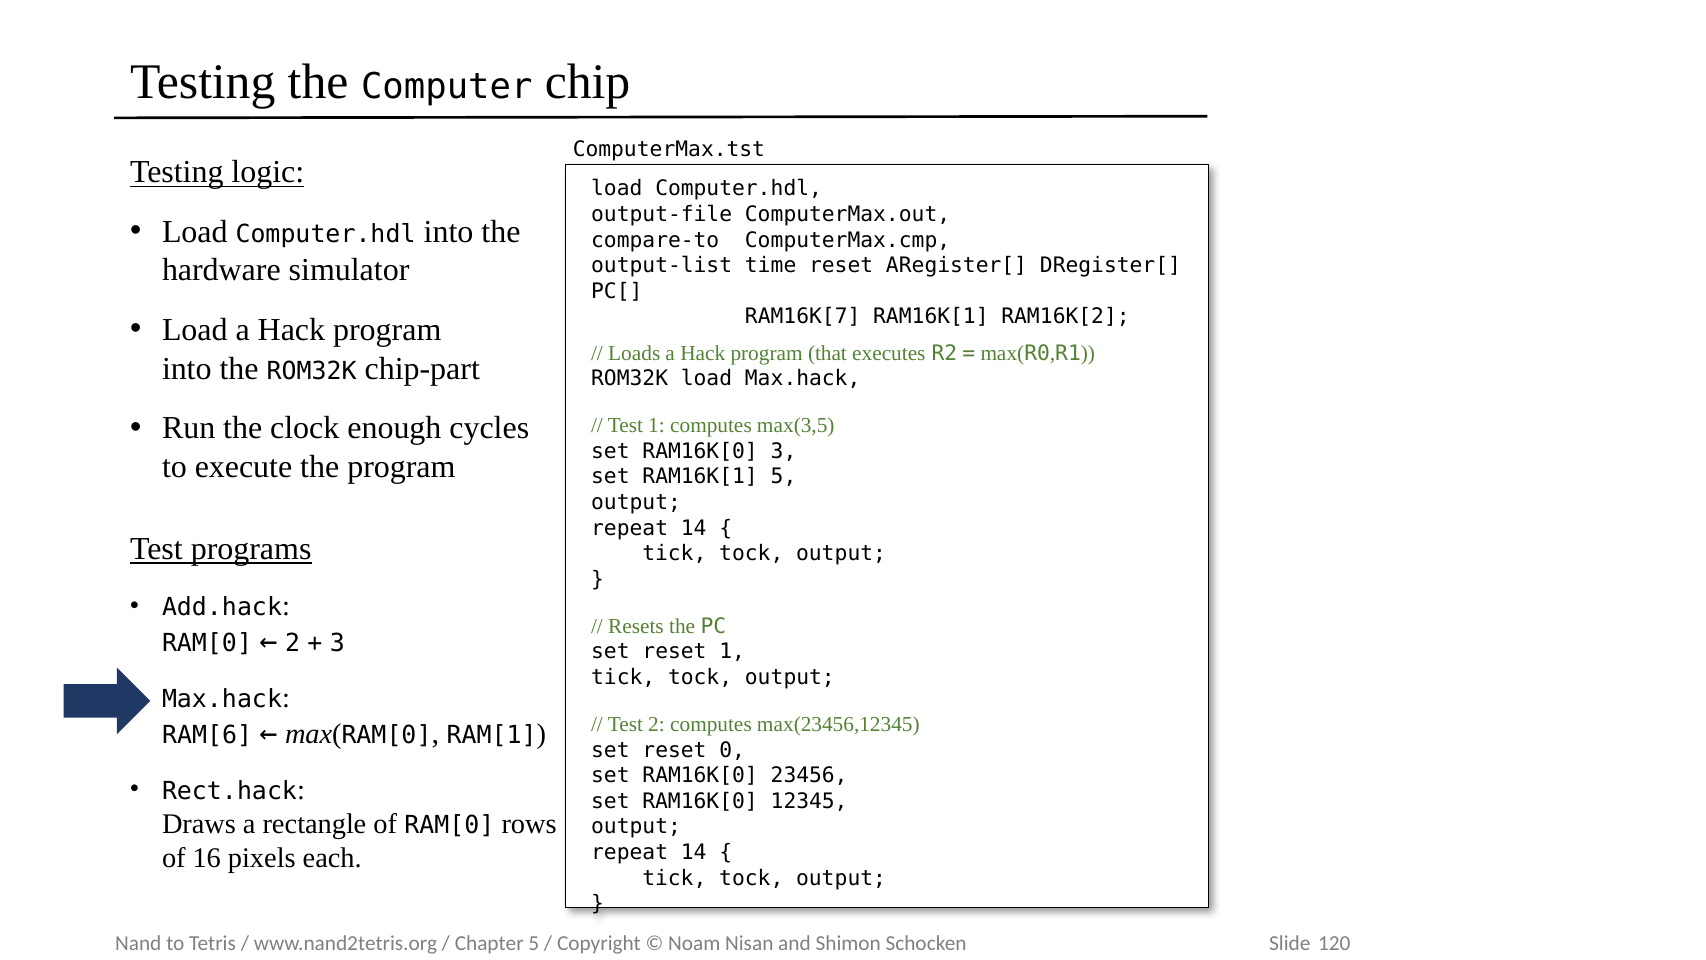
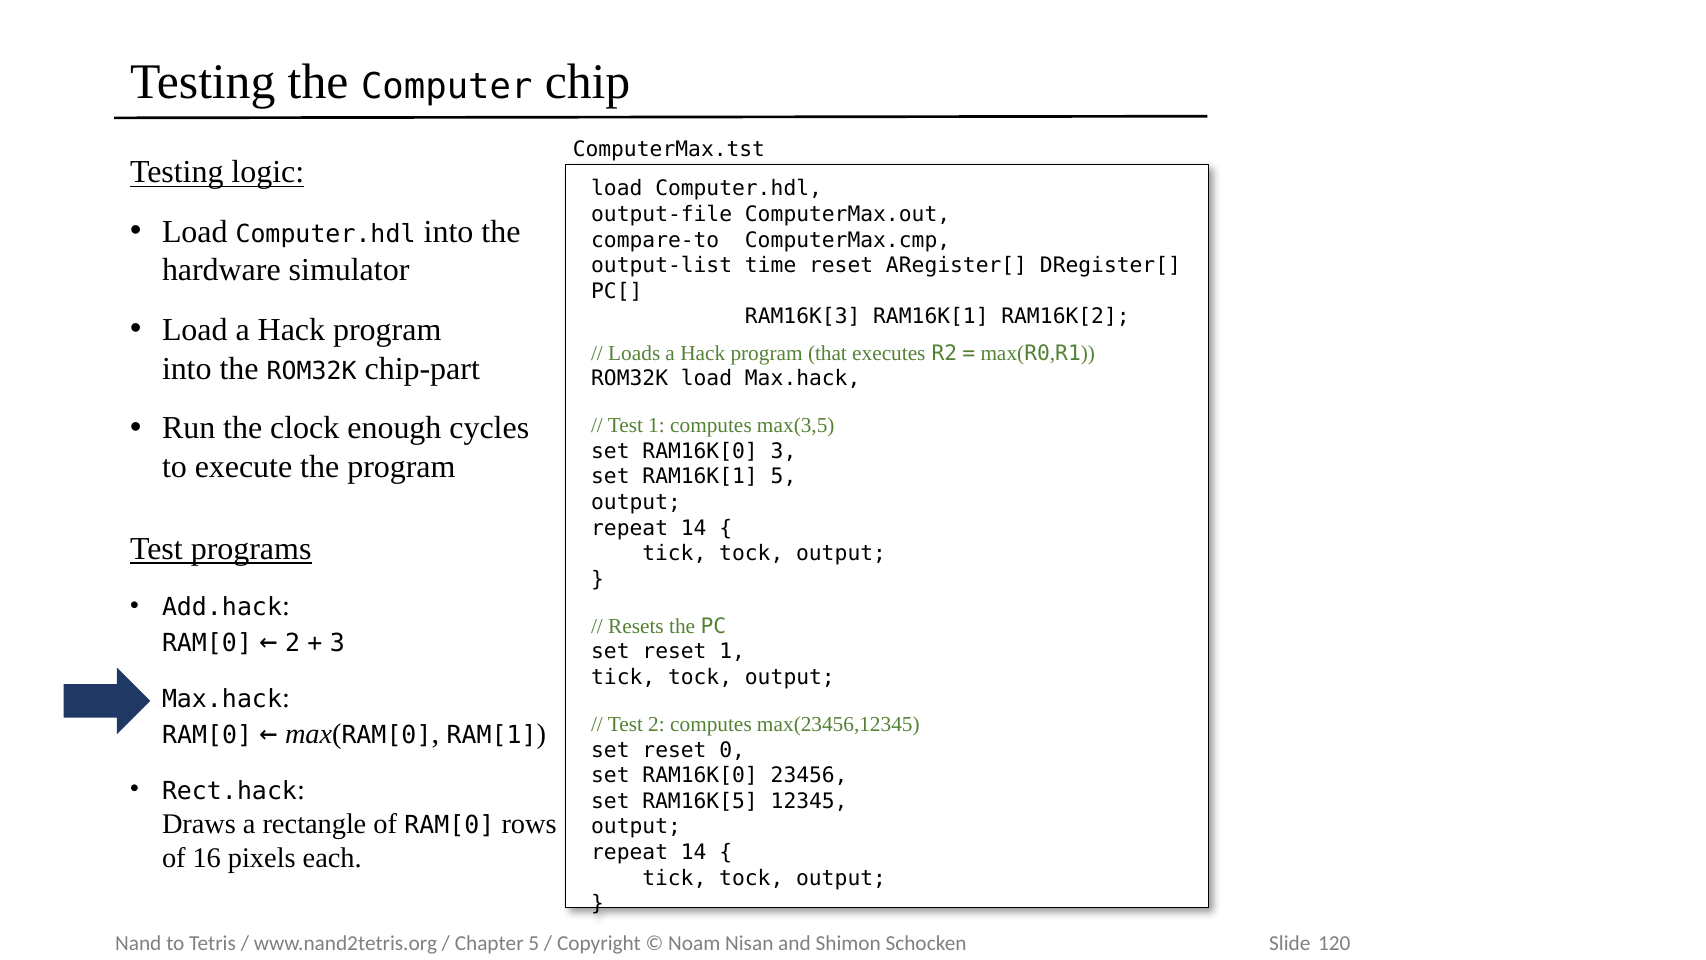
RAM16K[7: RAM16K[7 -> RAM16K[3
RAM[6 at (207, 735): RAM[6 -> RAM[0
RAM16K[0 at (700, 801): RAM16K[0 -> RAM16K[5
